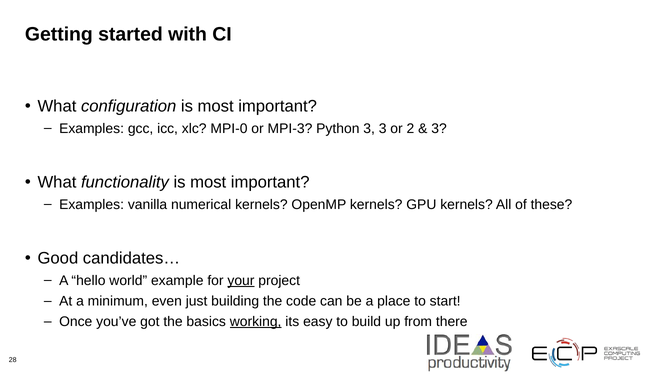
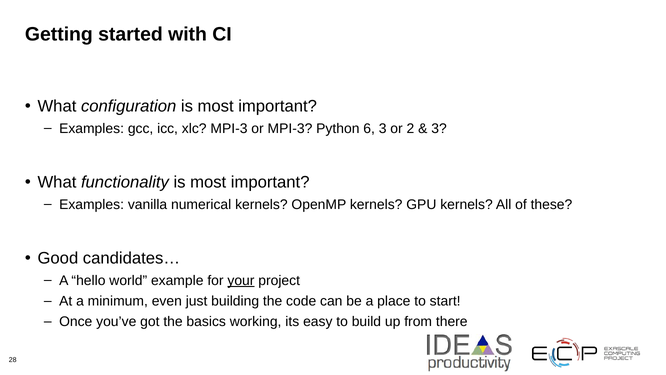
xlc MPI-0: MPI-0 -> MPI-3
Python 3: 3 -> 6
working underline: present -> none
